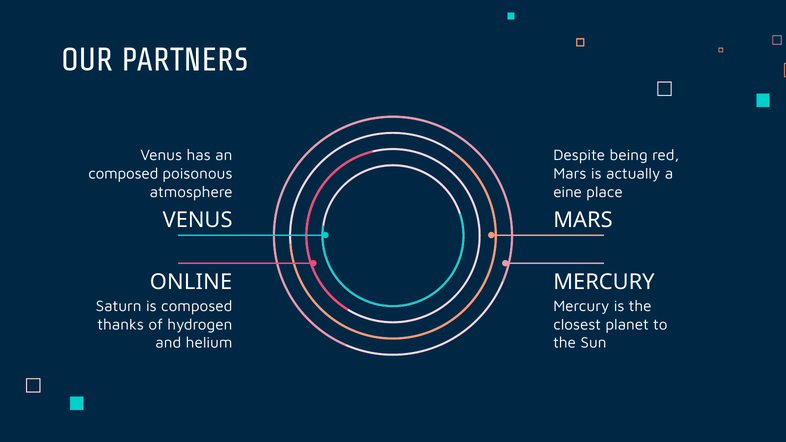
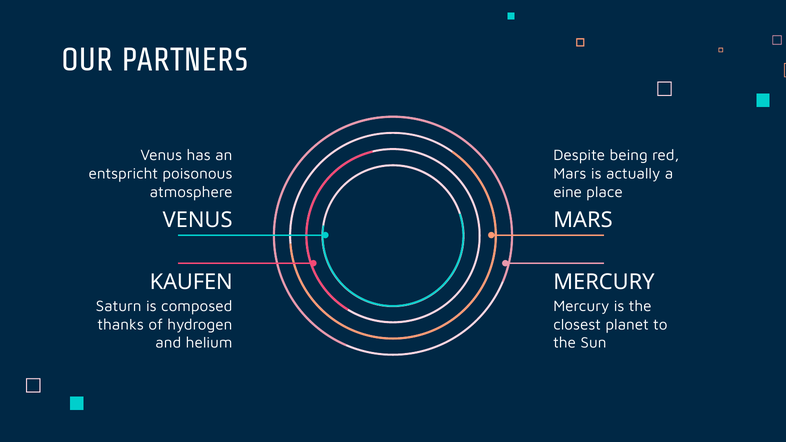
composed at (123, 174): composed -> entspricht
ONLINE: ONLINE -> KAUFEN
